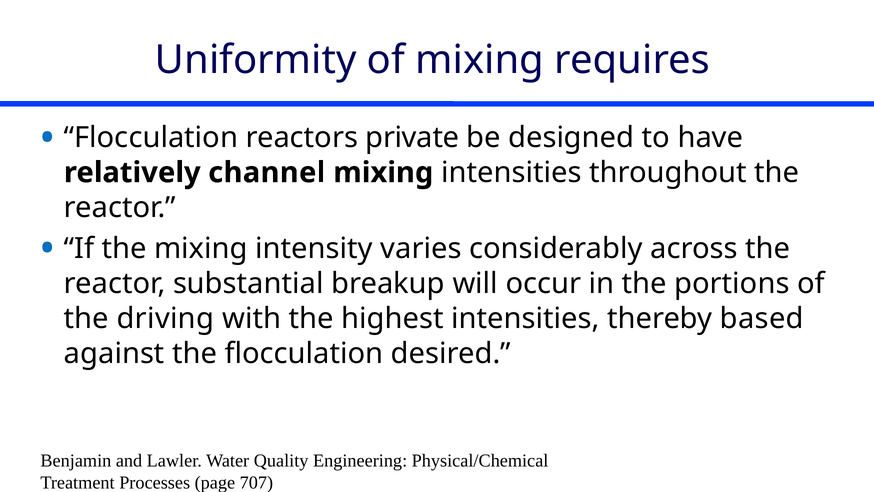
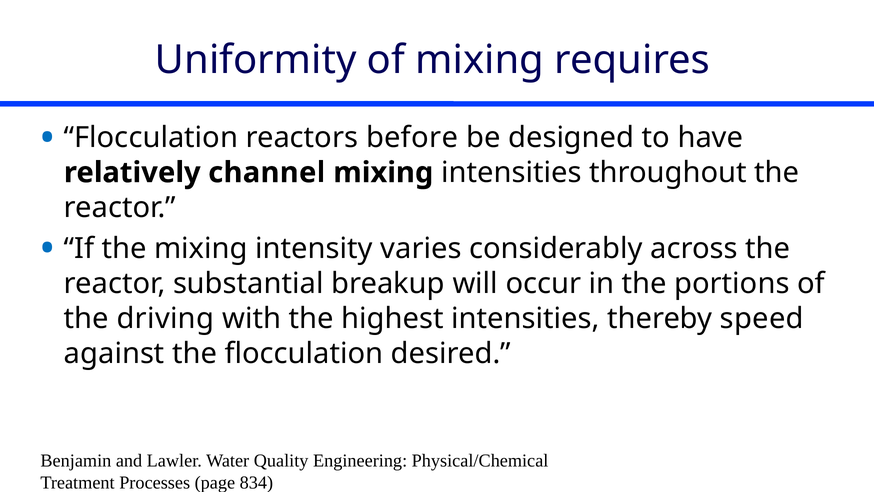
private: private -> before
based: based -> speed
707: 707 -> 834
